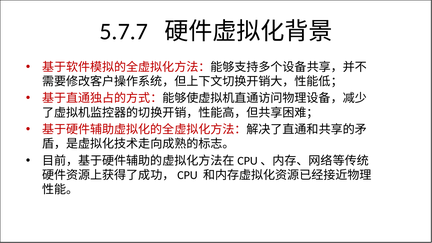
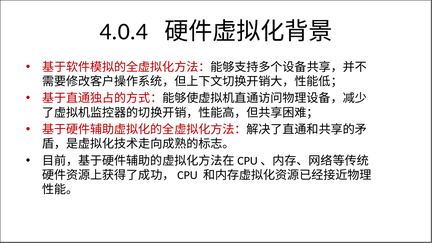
5.7.7: 5.7.7 -> 4.0.4
